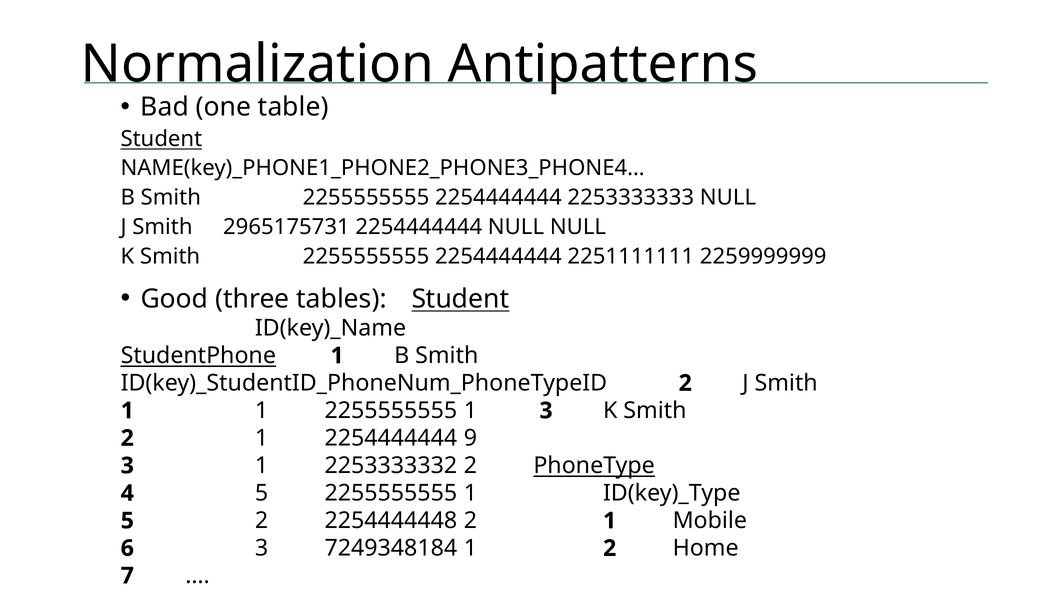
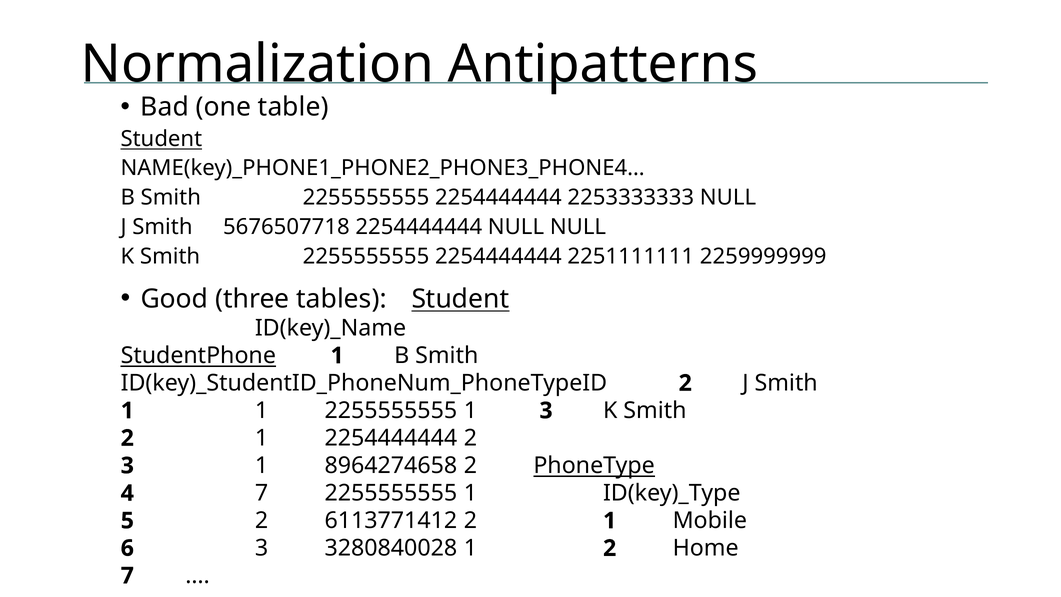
2965175731: 2965175731 -> 5676507718
2254444444 9: 9 -> 2
2253333332: 2253333332 -> 8964274658
4 5: 5 -> 7
2254444448: 2254444448 -> 6113771412
7249348184: 7249348184 -> 3280840028
